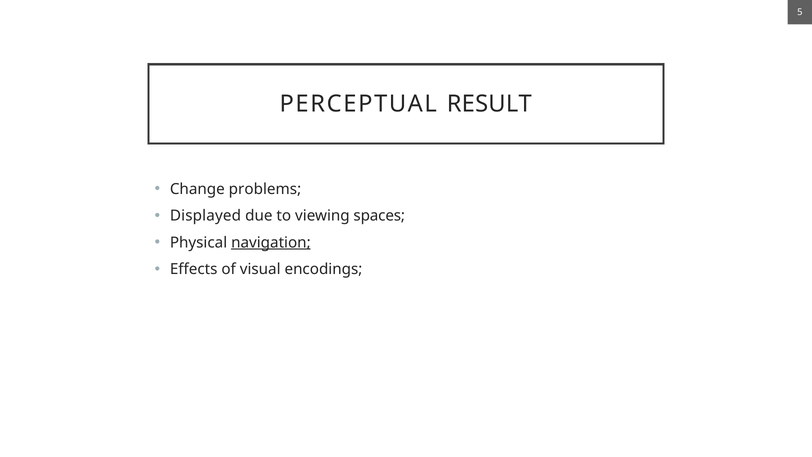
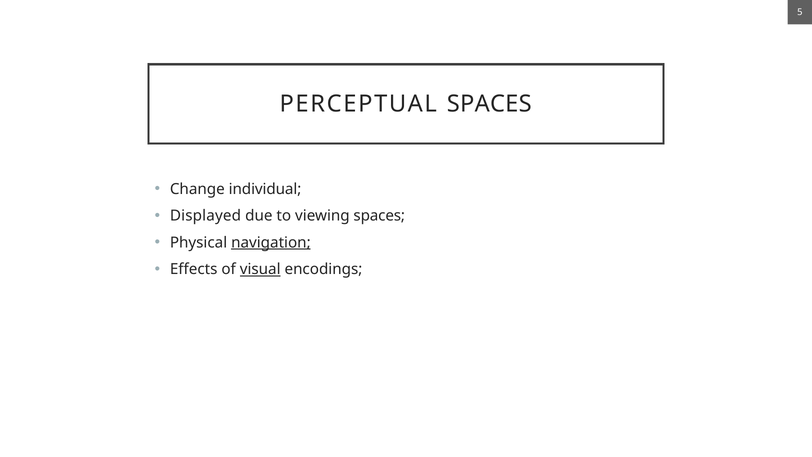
PERCEPTUAL RESULT: RESULT -> SPACES
problems: problems -> individual
visual underline: none -> present
